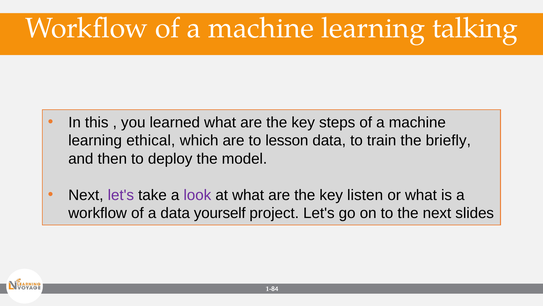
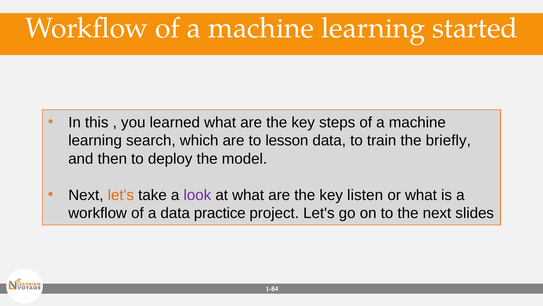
talking: talking -> started
ethical: ethical -> search
let's at (121, 195) colour: purple -> orange
yourself: yourself -> practice
